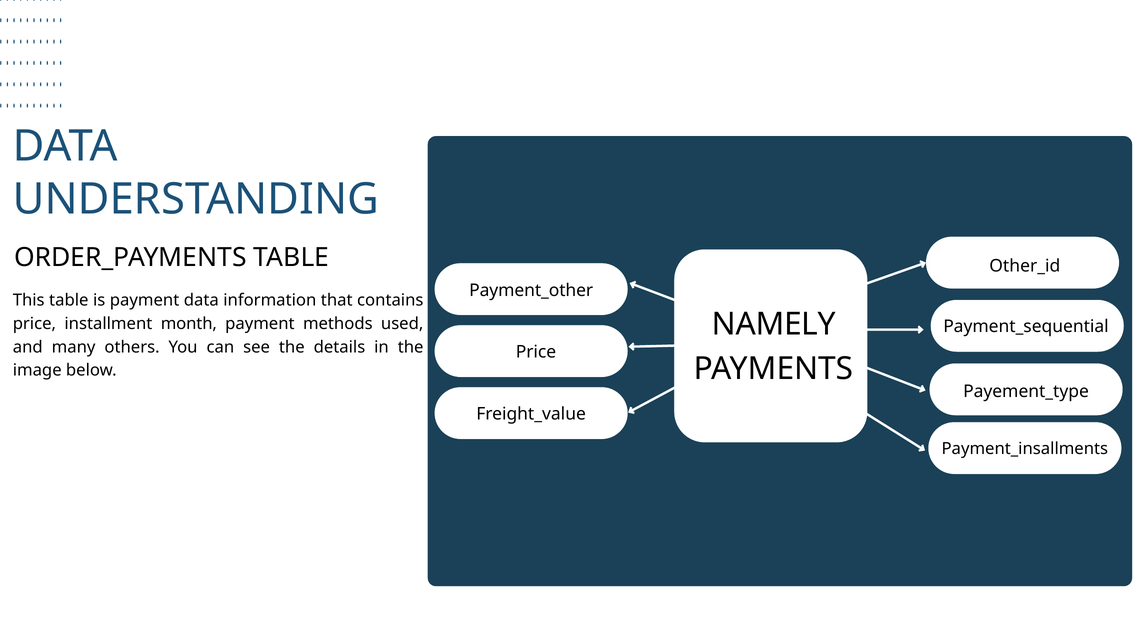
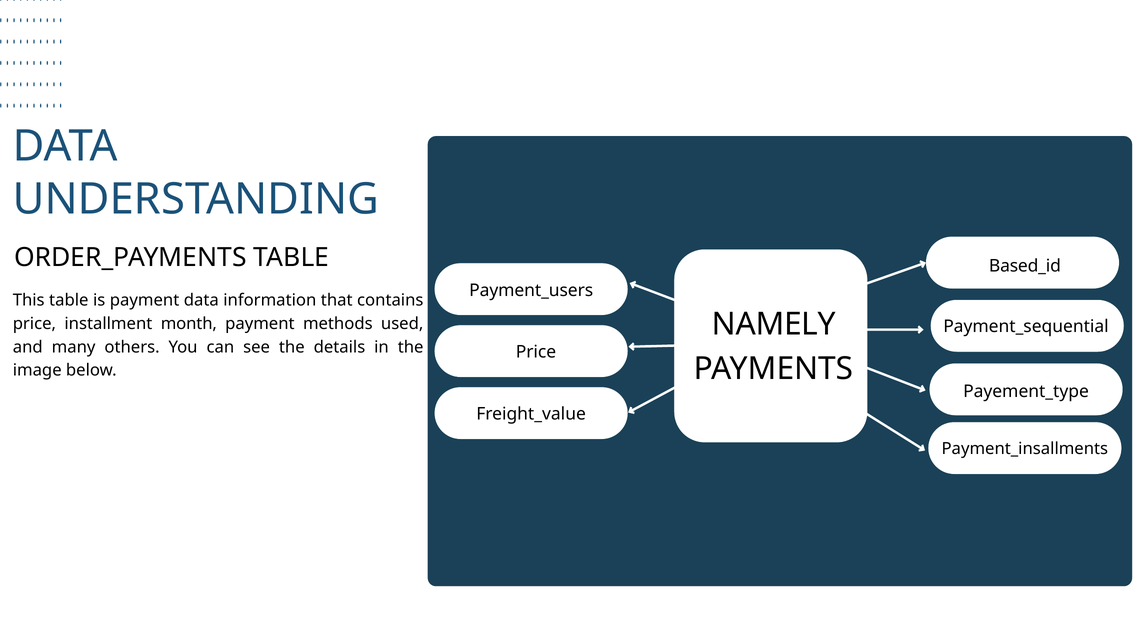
Other_id: Other_id -> Based_id
Payment_other: Payment_other -> Payment_users
